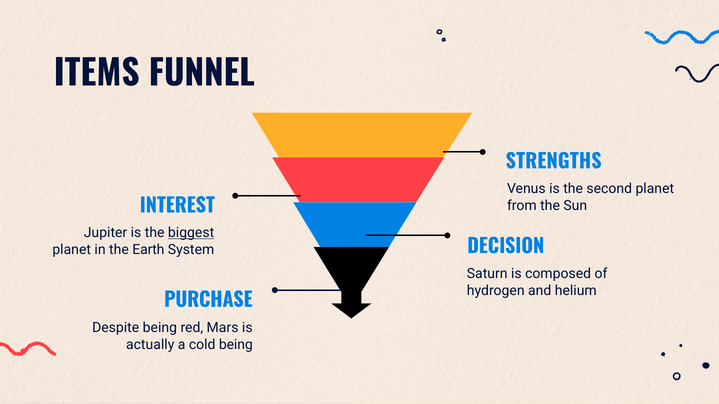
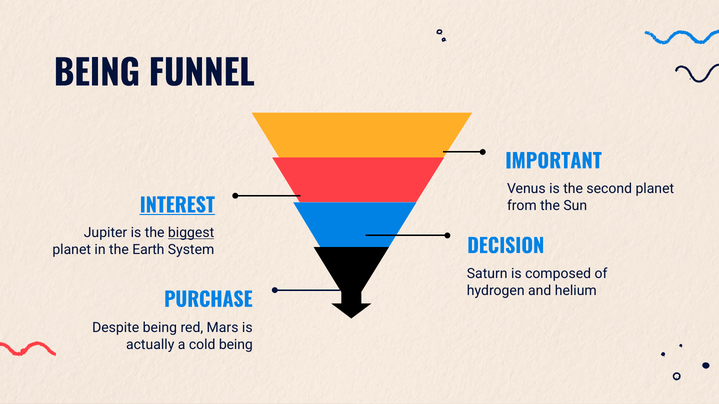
ITEMS at (97, 74): ITEMS -> BEING
STRENGTHS: STRENGTHS -> IMPORTANT
INTEREST underline: none -> present
